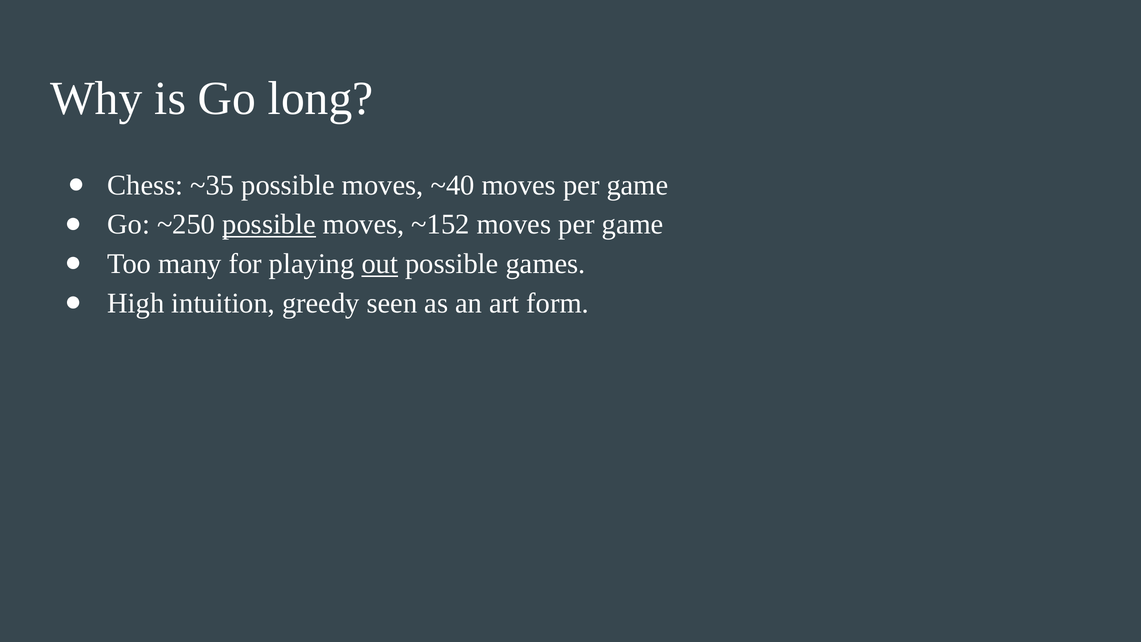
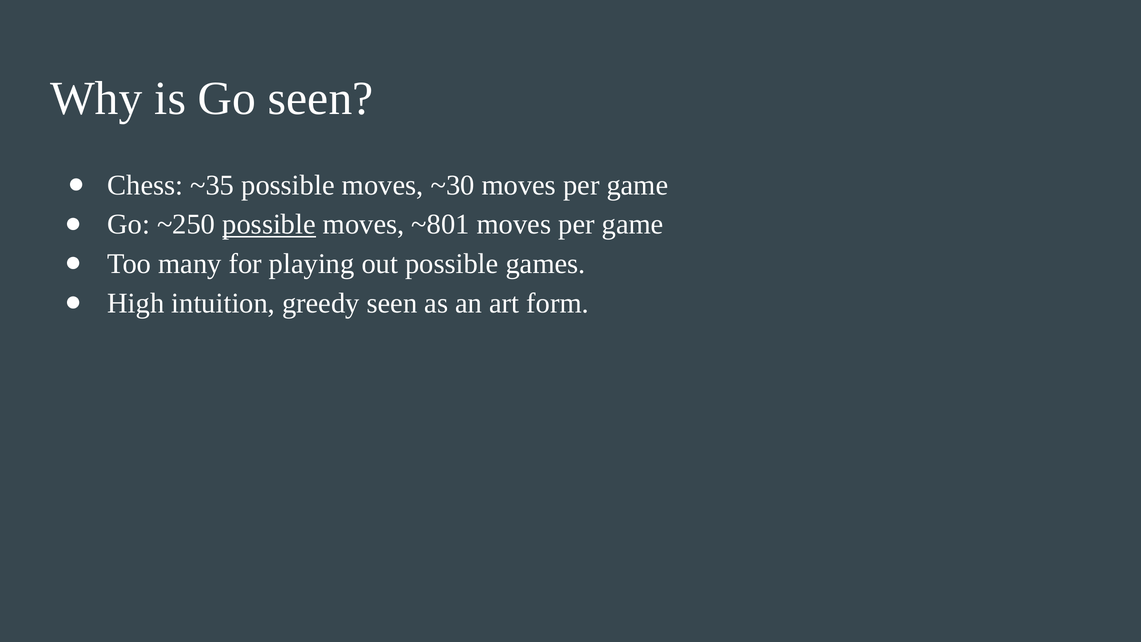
Go long: long -> seen
~40: ~40 -> ~30
~152: ~152 -> ~801
out underline: present -> none
